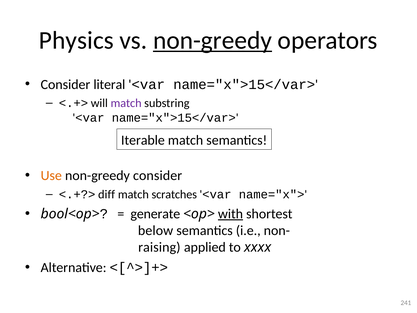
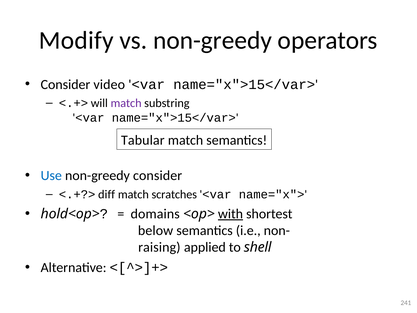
Physics: Physics -> Modify
non-greedy at (213, 40) underline: present -> none
literal: literal -> video
Iterable: Iterable -> Tabular
Use colour: orange -> blue
bool<op>: bool<op> -> hold<op>
generate: generate -> domains
xxxx: xxxx -> shell
